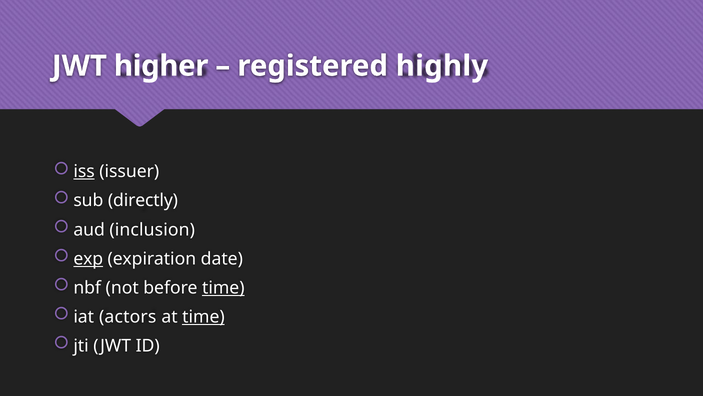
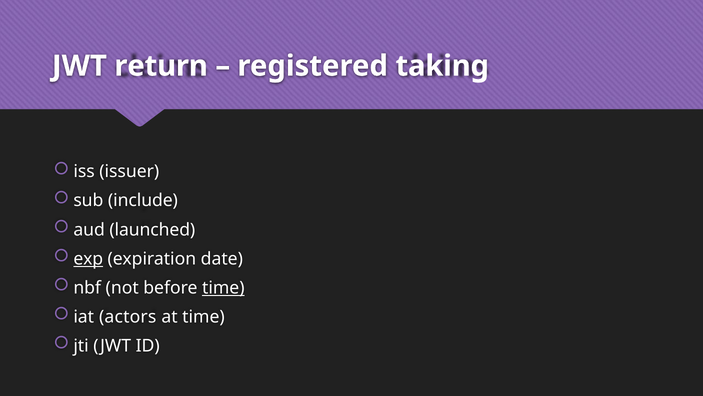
higher: higher -> return
highly: highly -> taking
iss underline: present -> none
directly: directly -> include
inclusion: inclusion -> launched
time at (203, 316) underline: present -> none
